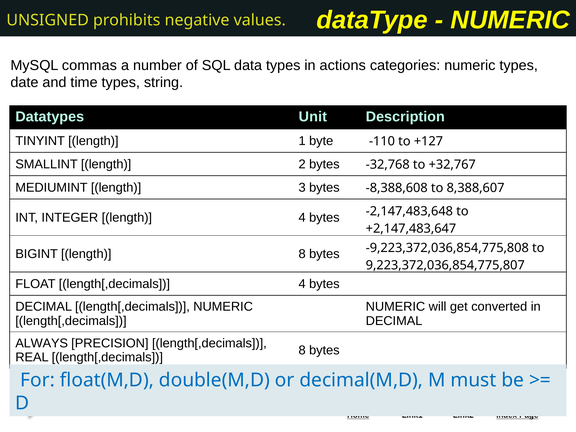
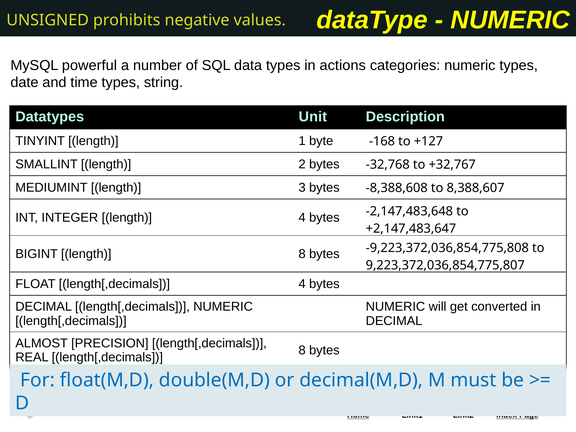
commas: commas -> powerful
-110: -110 -> -168
ALWAYS: ALWAYS -> ALMOST
